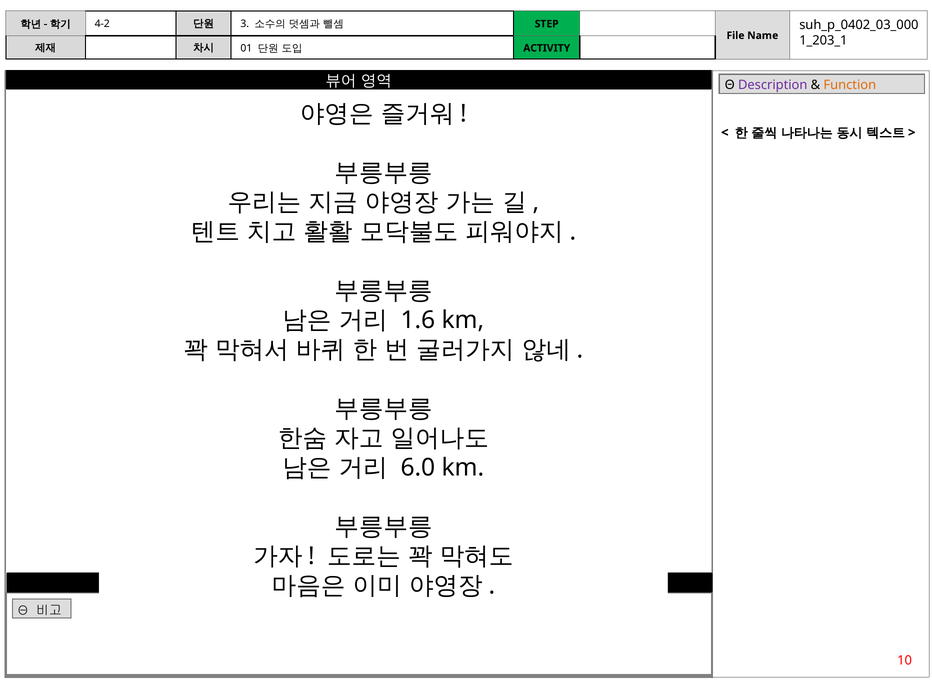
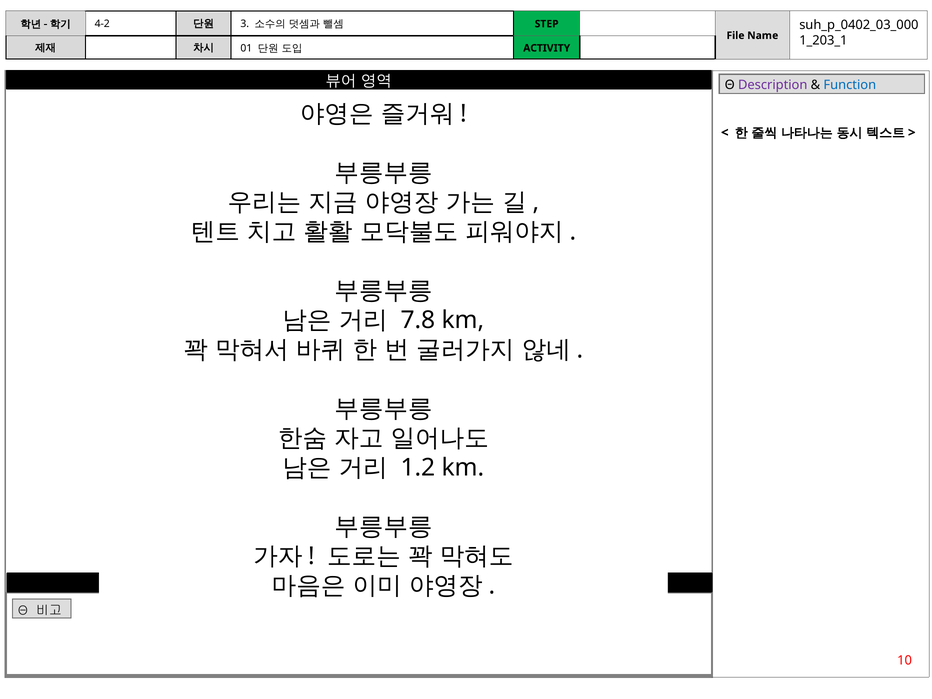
Function colour: orange -> blue
1.6: 1.6 -> 7.8
6.0: 6.0 -> 1.2
